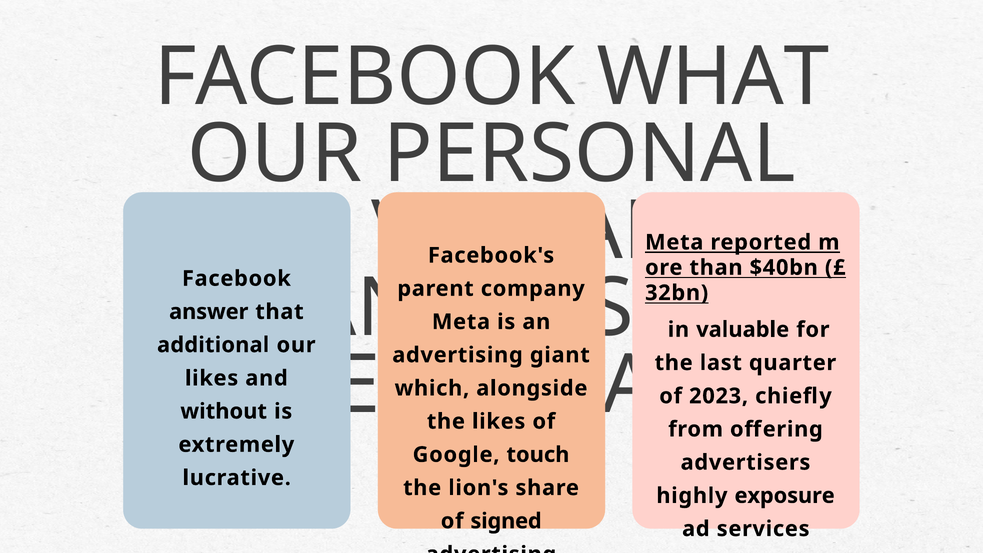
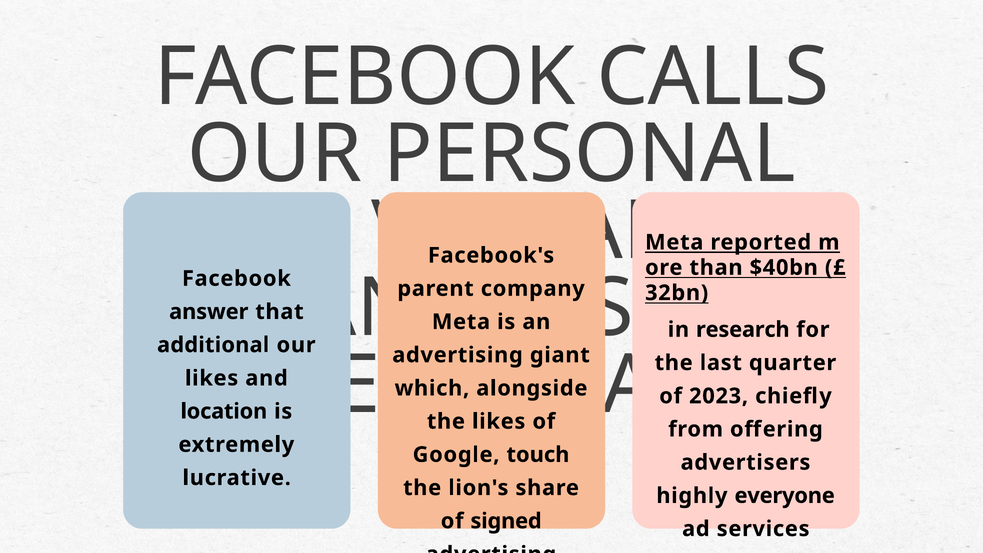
WHAT: WHAT -> CALLS
valuable: valuable -> research
without: without -> location
exposure: exposure -> everyone
